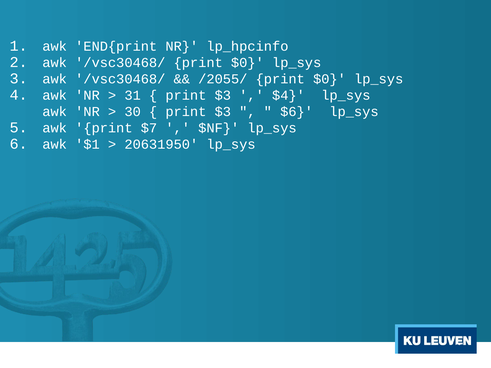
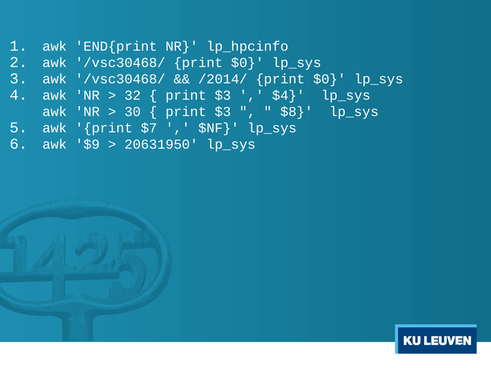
/2055/: /2055/ -> /2014/
31: 31 -> 32
$6: $6 -> $8
$1: $1 -> $9
